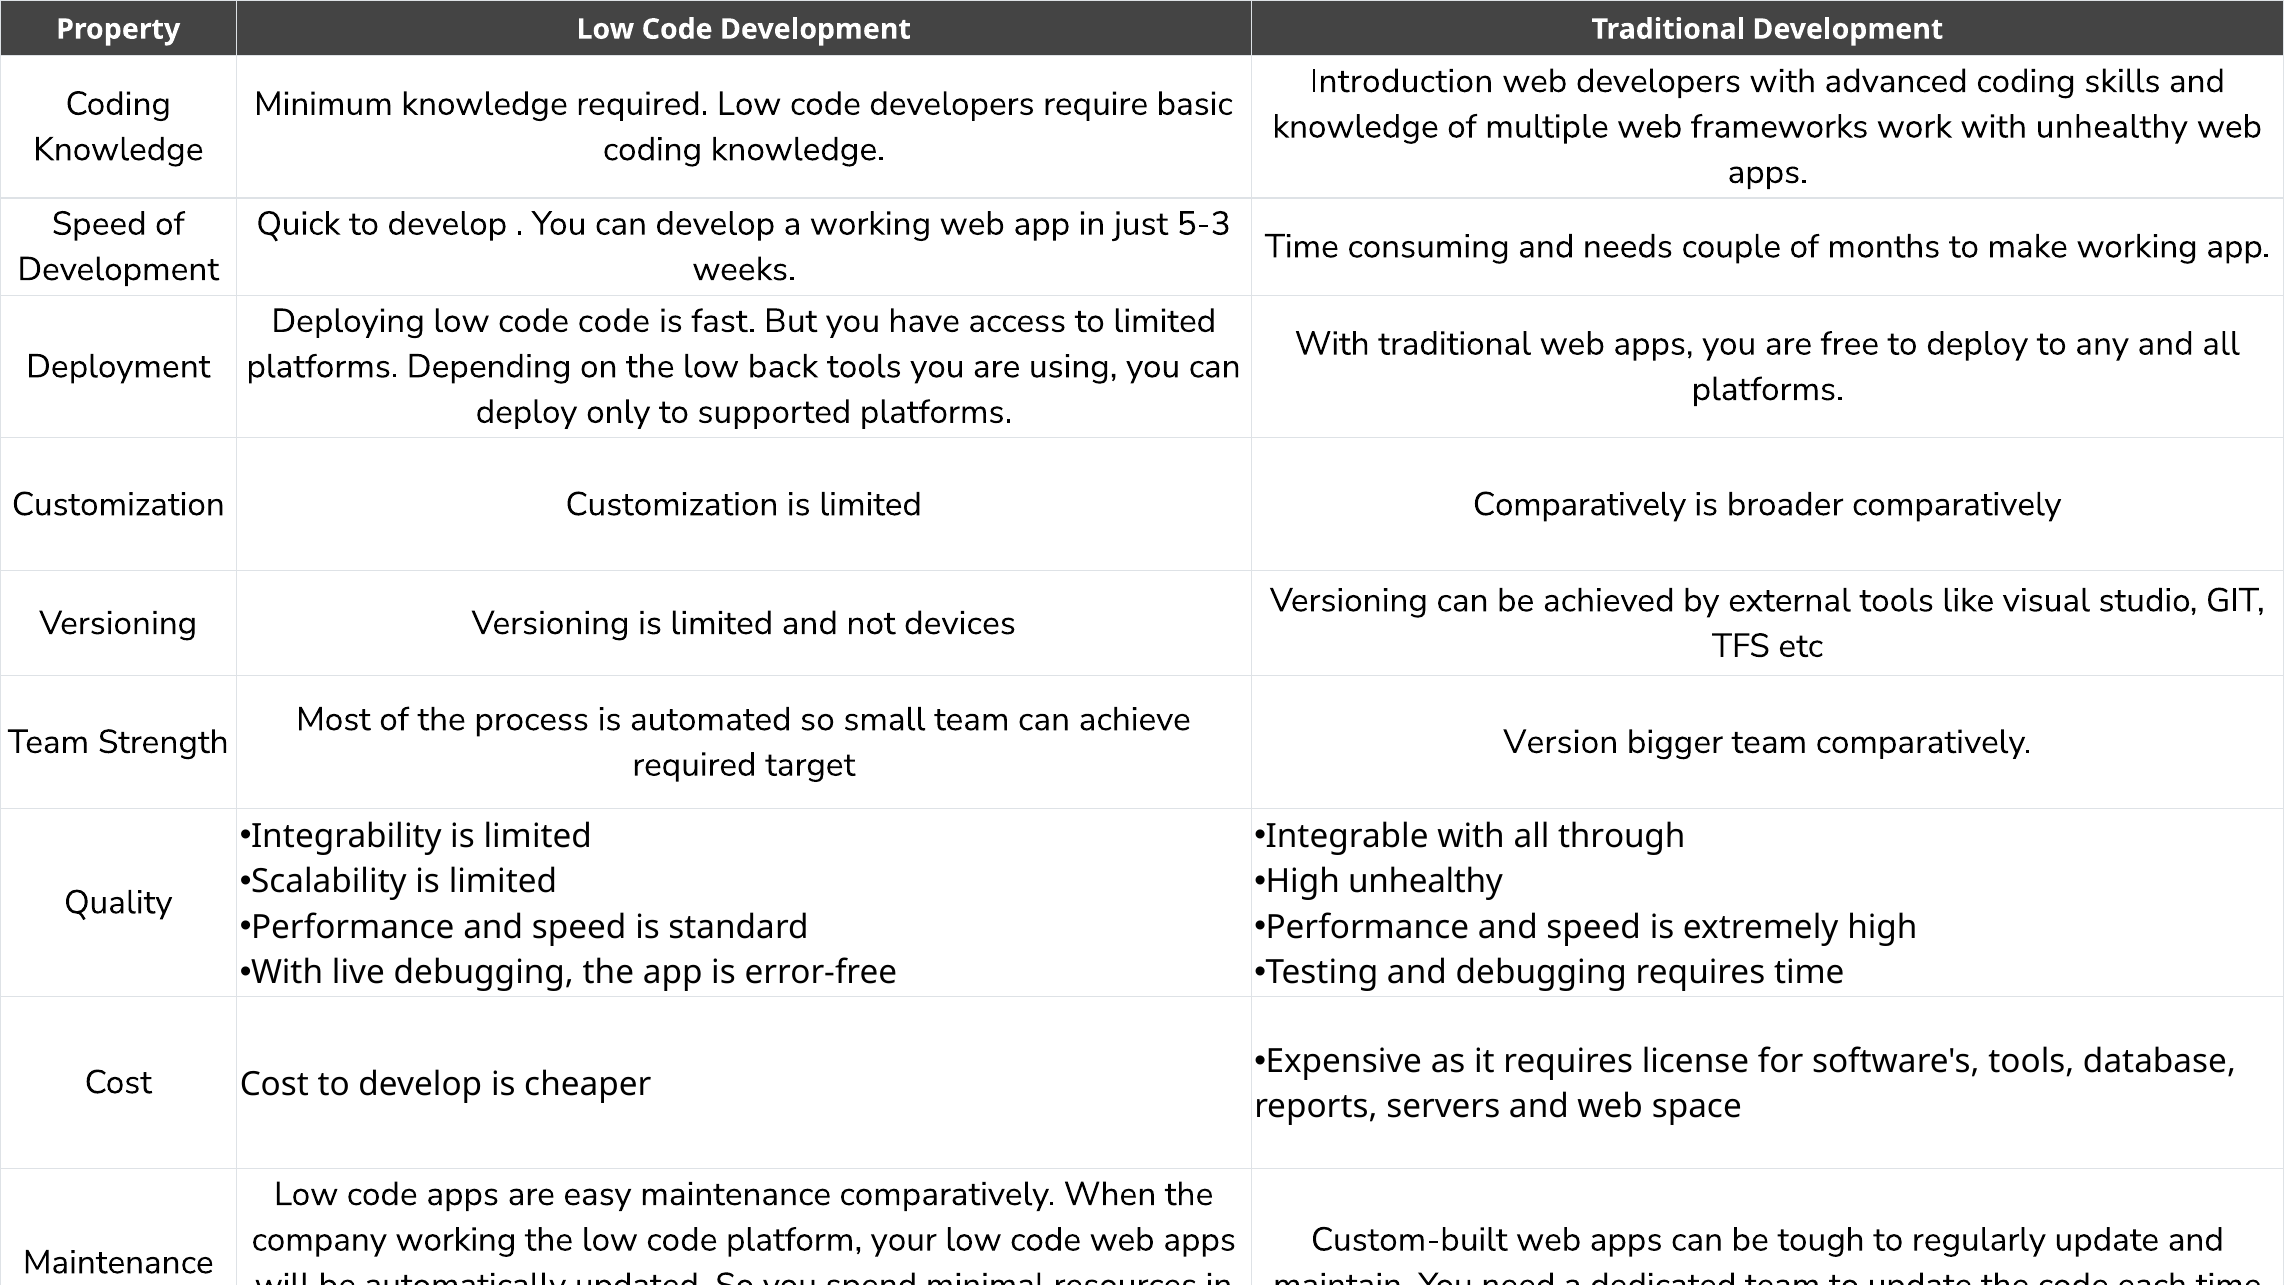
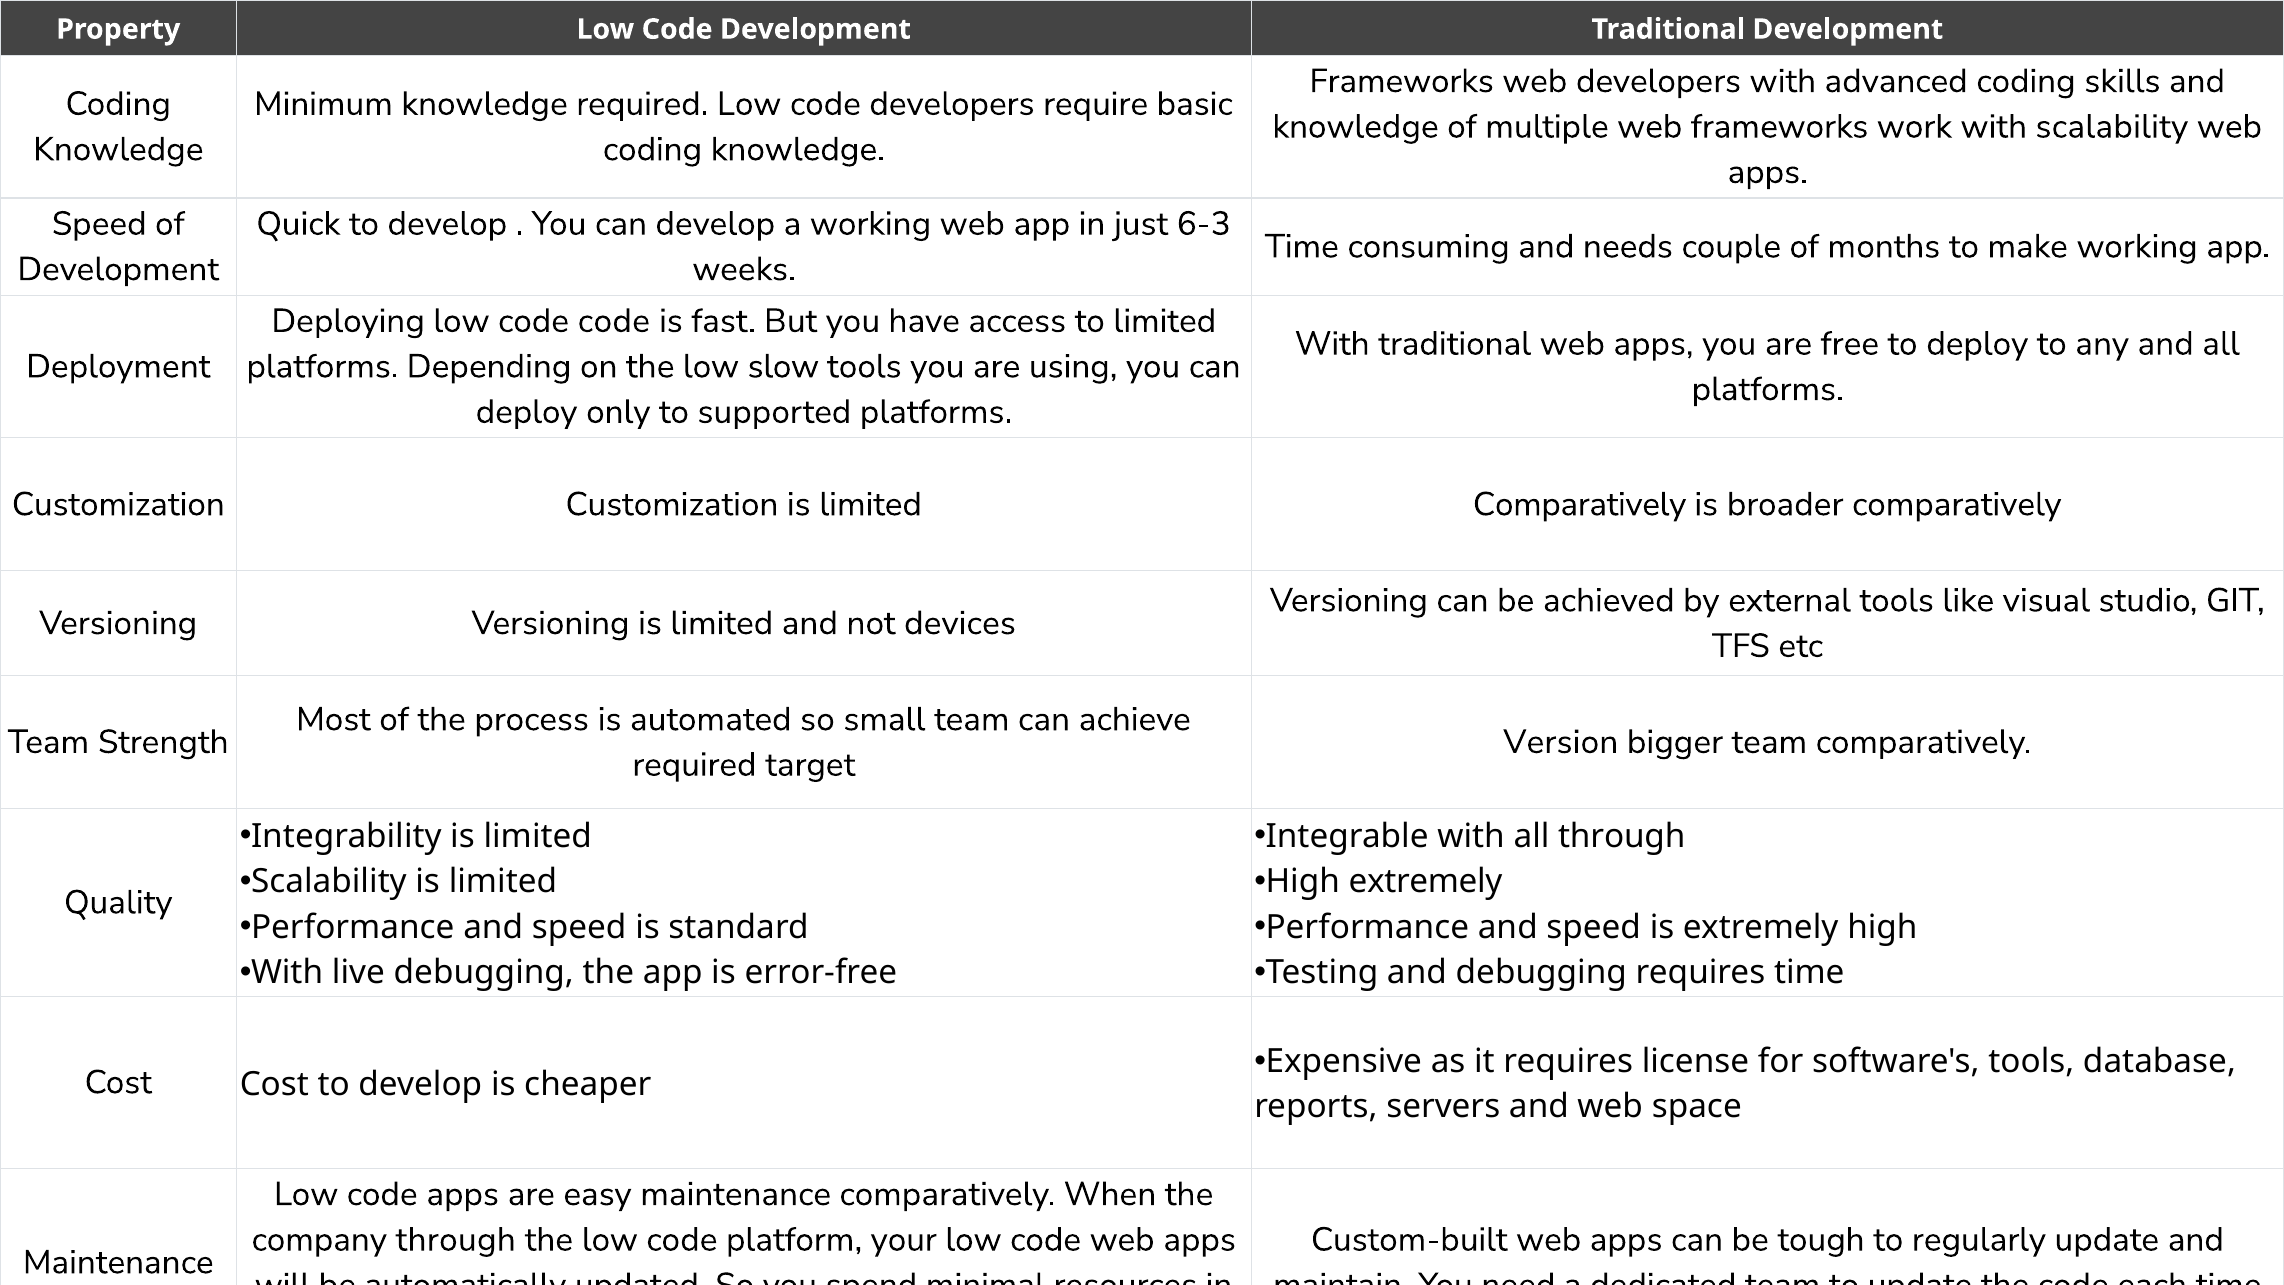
Introduction at (1401, 81): Introduction -> Frameworks
with unhealthy: unhealthy -> scalability
5-3: 5-3 -> 6-3
back: back -> slow
High unhealthy: unhealthy -> extremely
company working: working -> through
